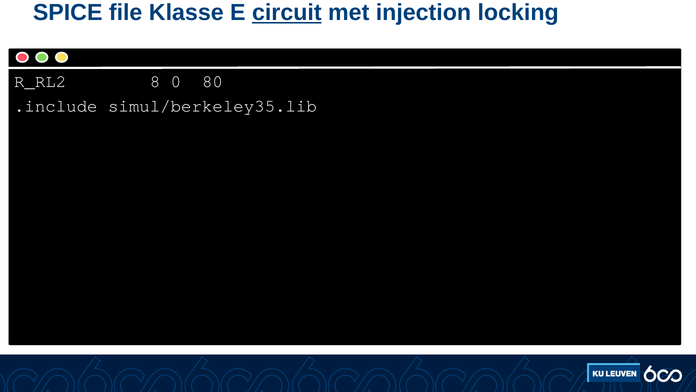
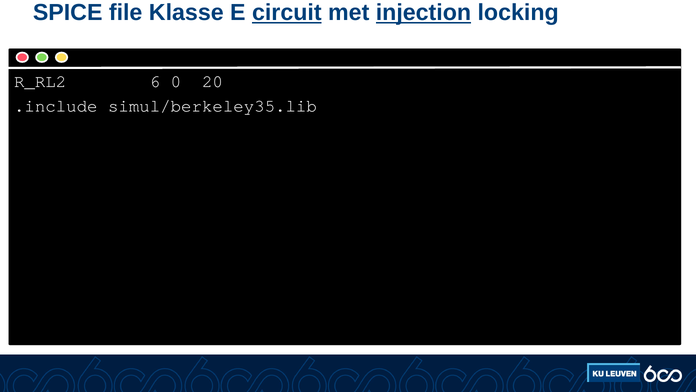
injection underline: none -> present
8: 8 -> 6
80: 80 -> 20
